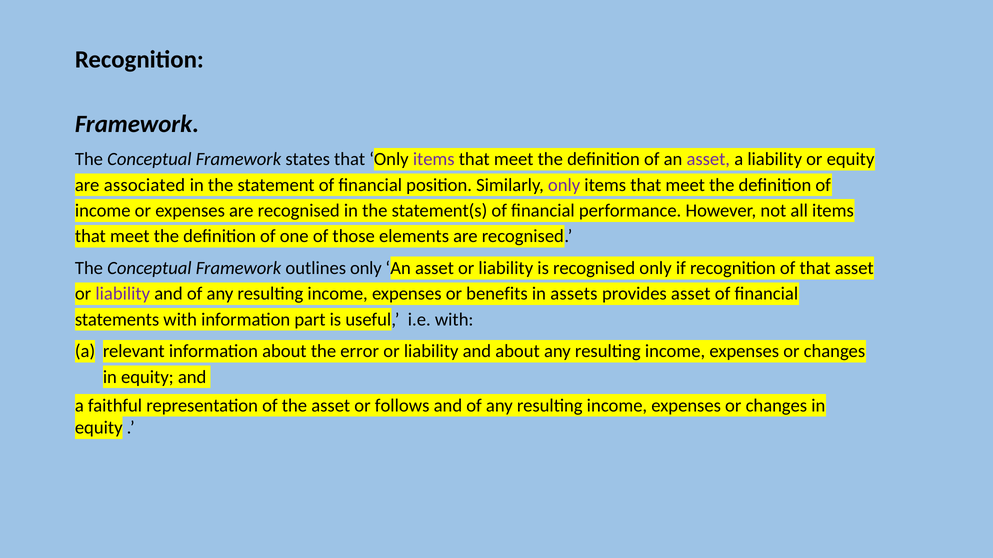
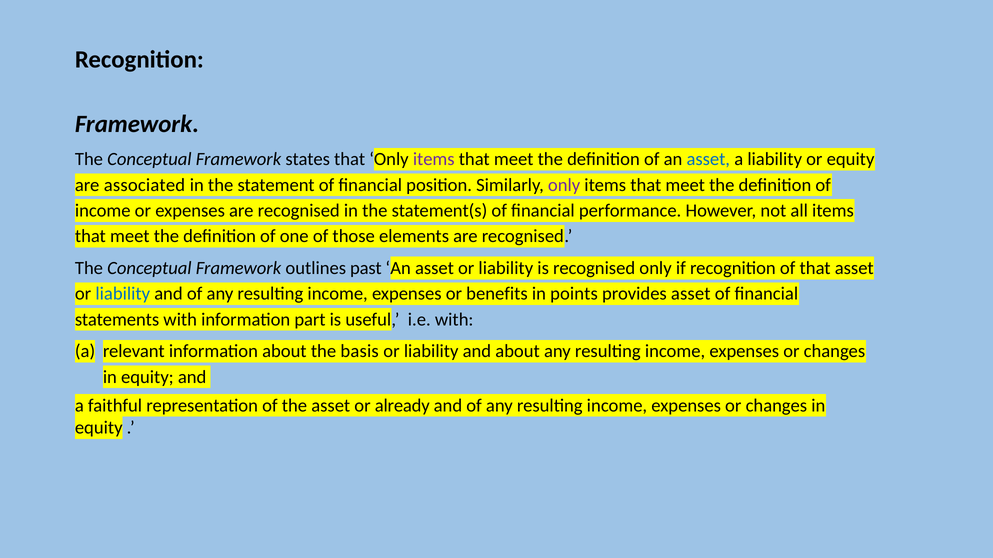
asset at (708, 159) colour: purple -> blue
outlines only: only -> past
liability at (123, 294) colour: purple -> blue
assets: assets -> points
error: error -> basis
follows: follows -> already
